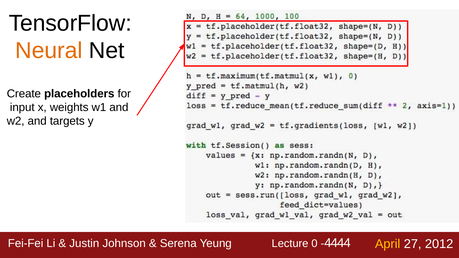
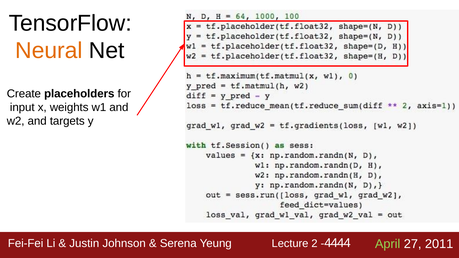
0: 0 -> 2
April colour: yellow -> light green
2012: 2012 -> 2011
